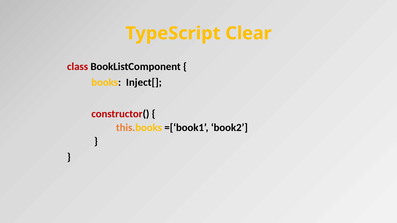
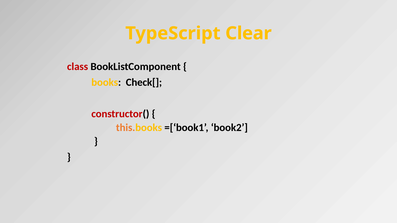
Inject[: Inject[ -> Check[
